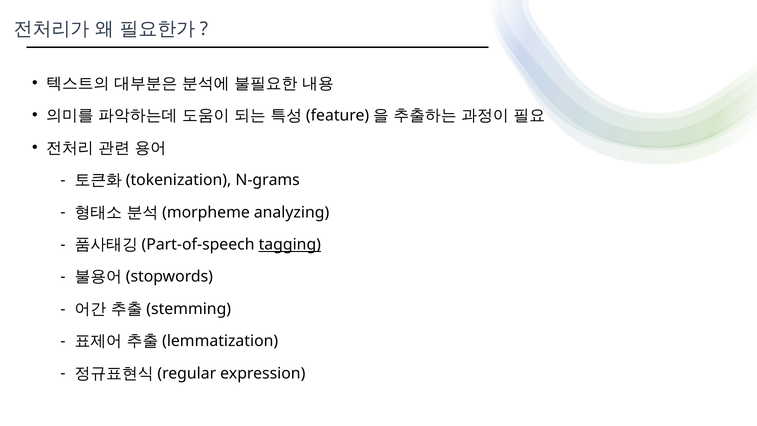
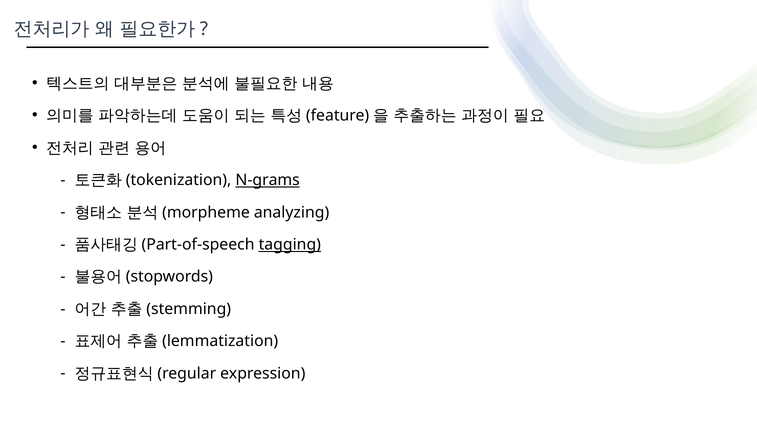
N-grams underline: none -> present
